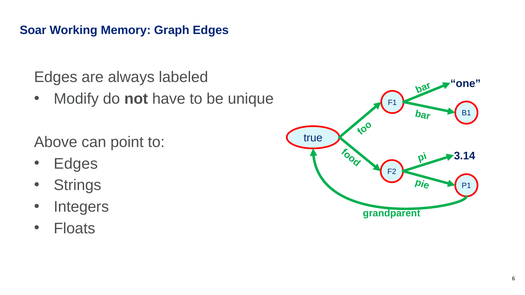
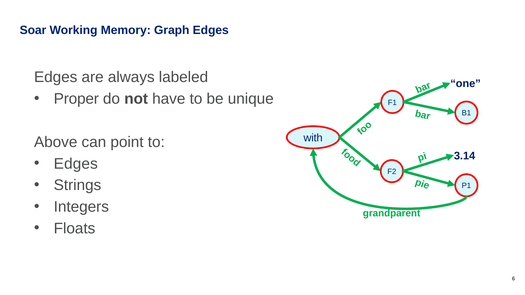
Modify: Modify -> Proper
true: true -> with
